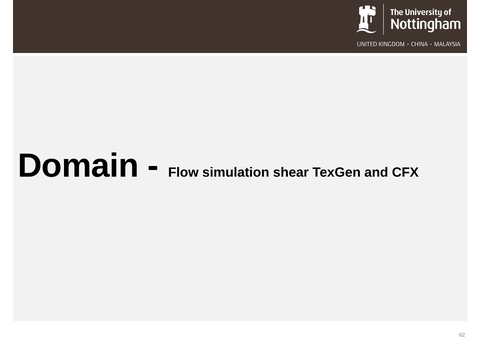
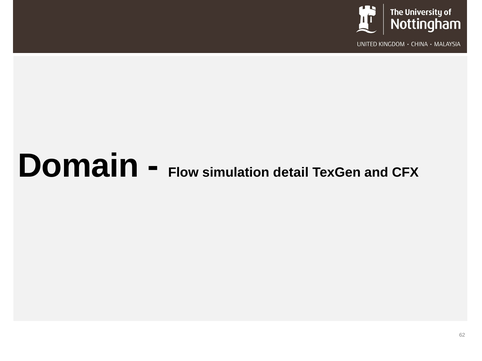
shear: shear -> detail
